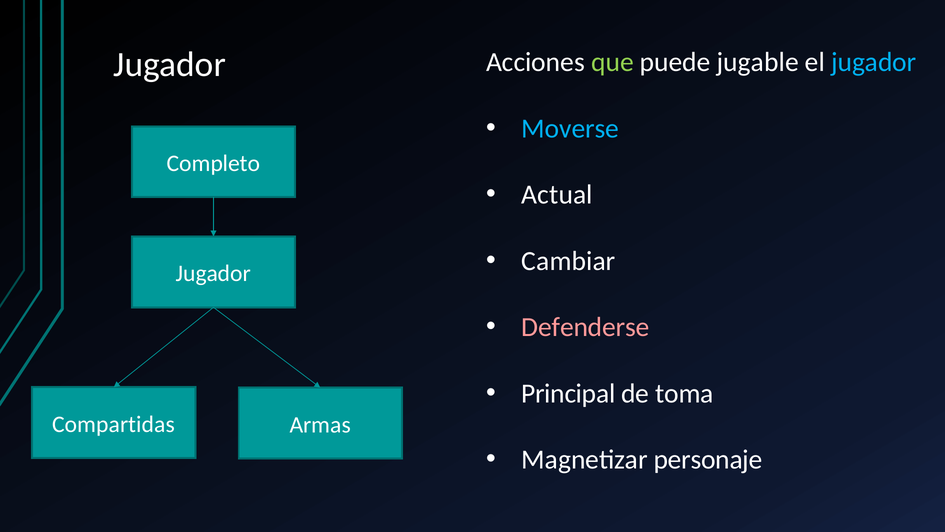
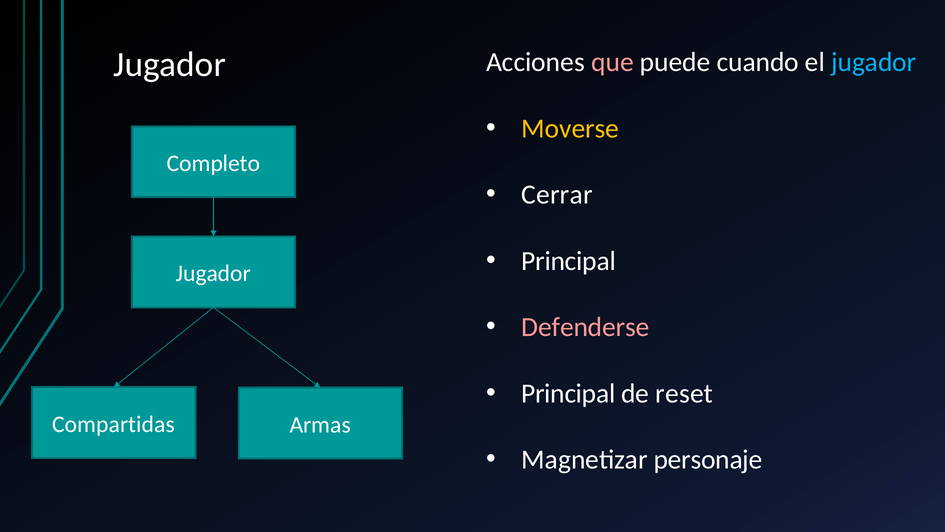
que colour: light green -> pink
jugable: jugable -> cuando
Moverse colour: light blue -> yellow
Actual: Actual -> Cerrar
Cambiar at (568, 261): Cambiar -> Principal
toma: toma -> reset
